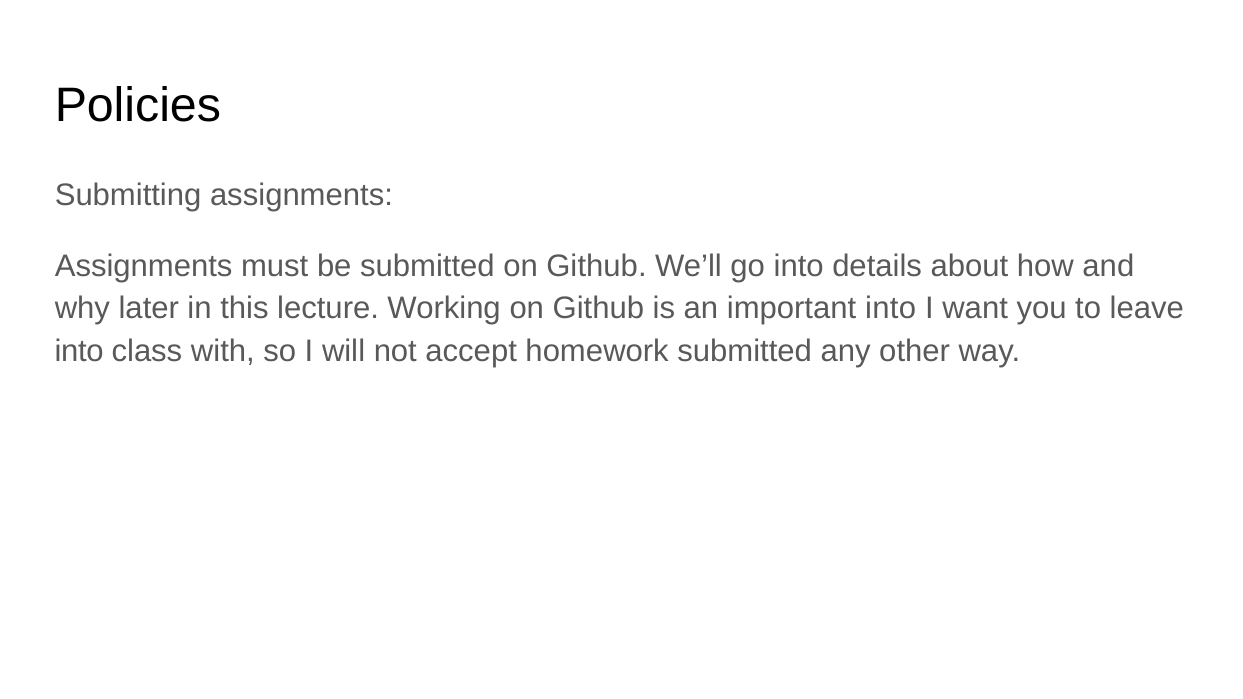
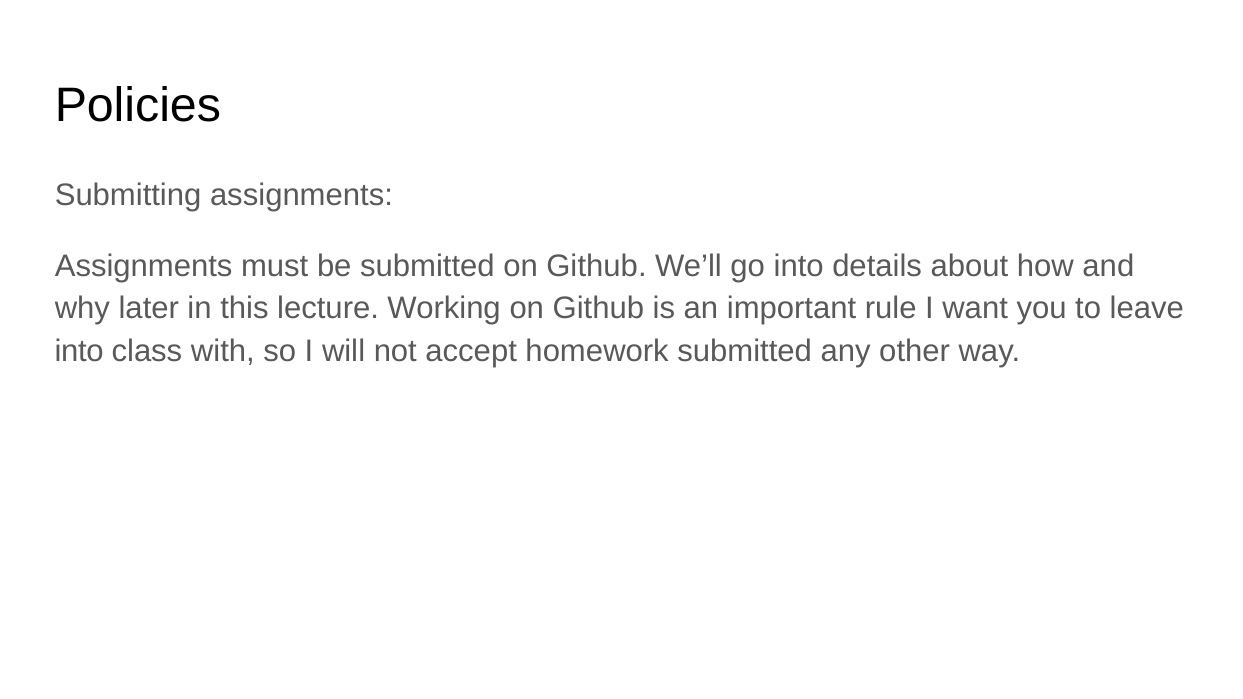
important into: into -> rule
